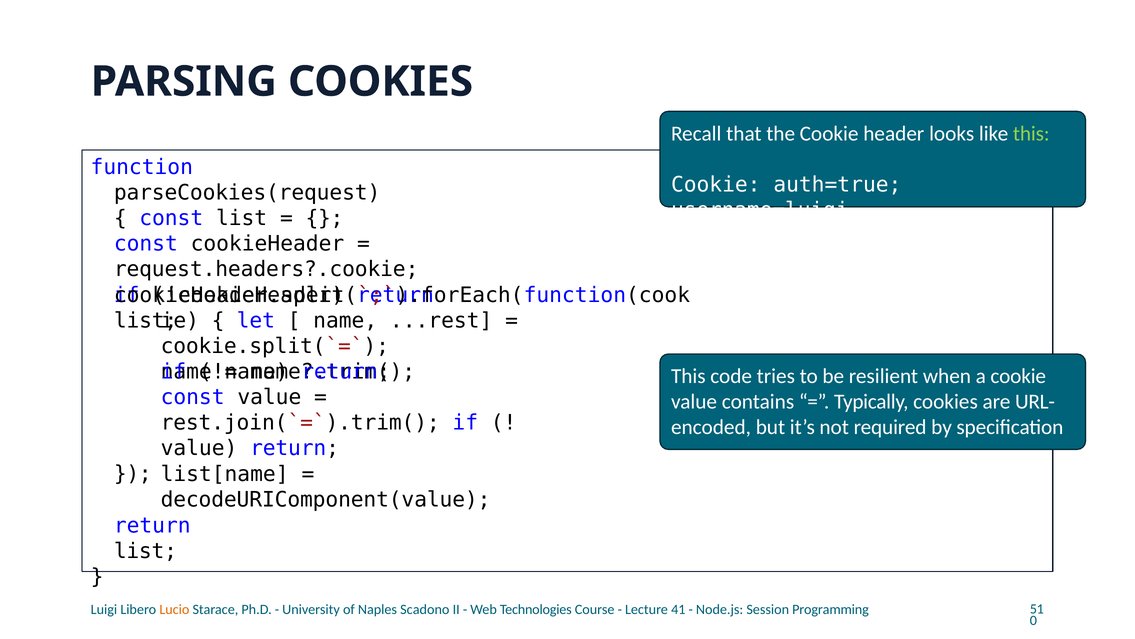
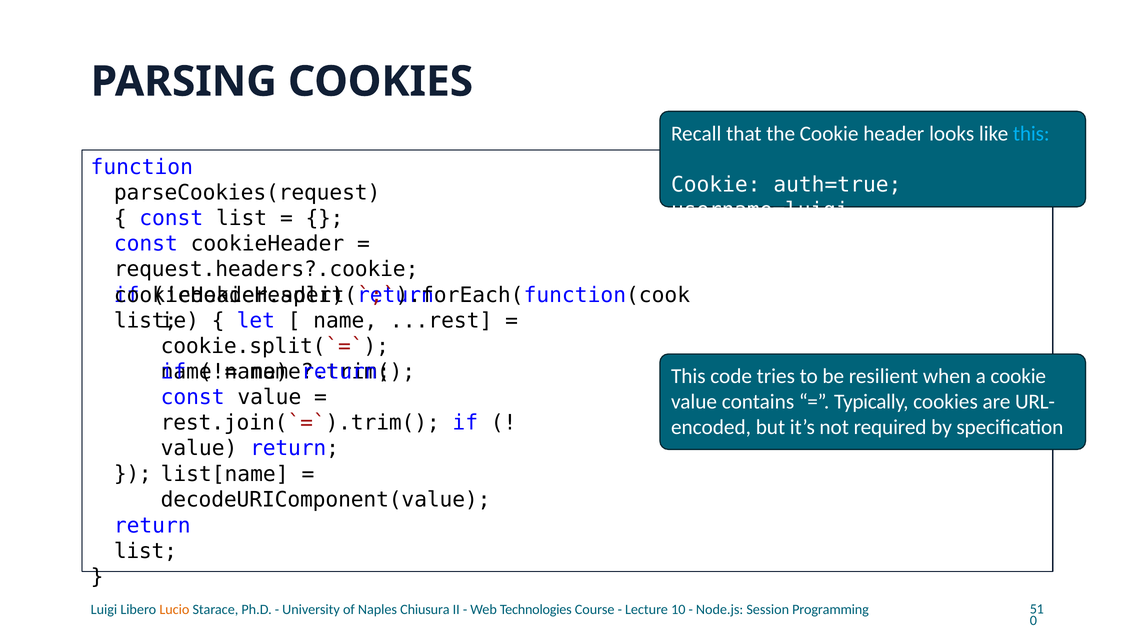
this at (1031, 133) colour: light green -> light blue
Scadono: Scadono -> Chiusura
41: 41 -> 10
